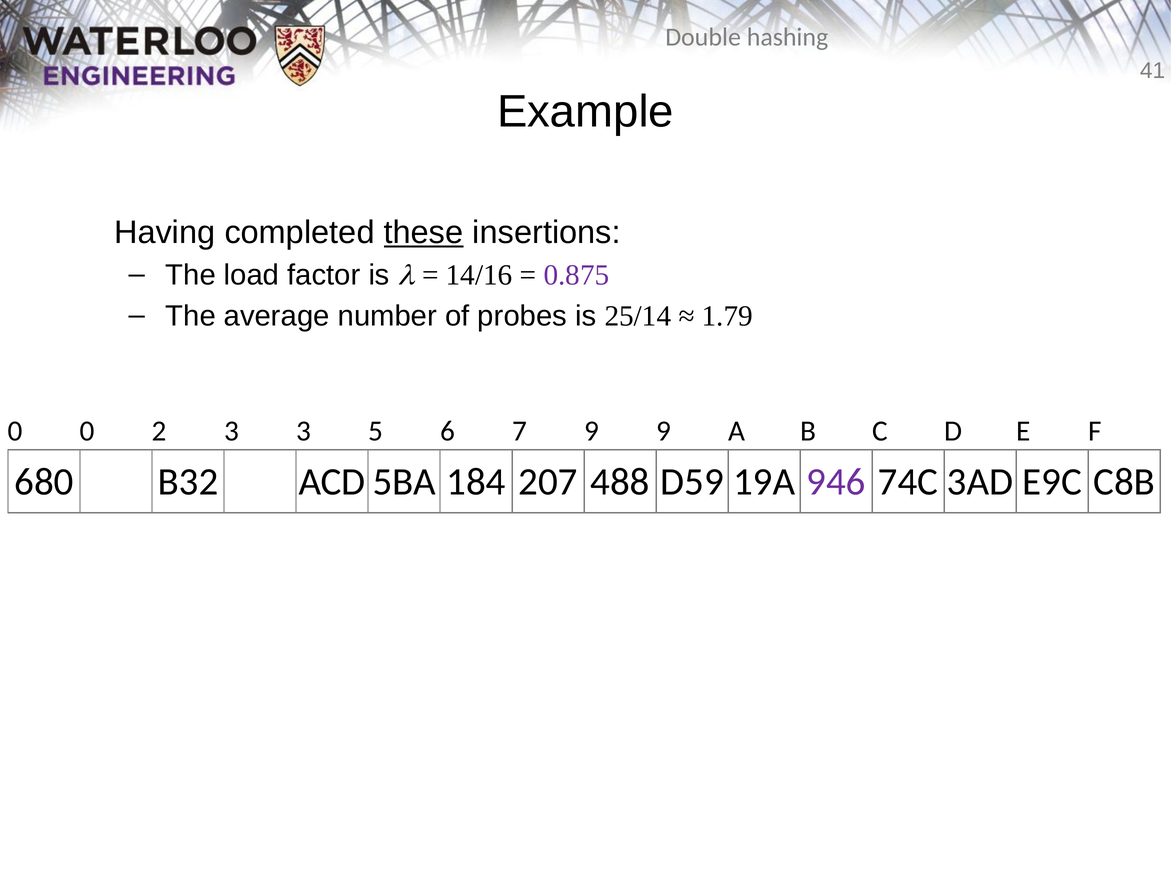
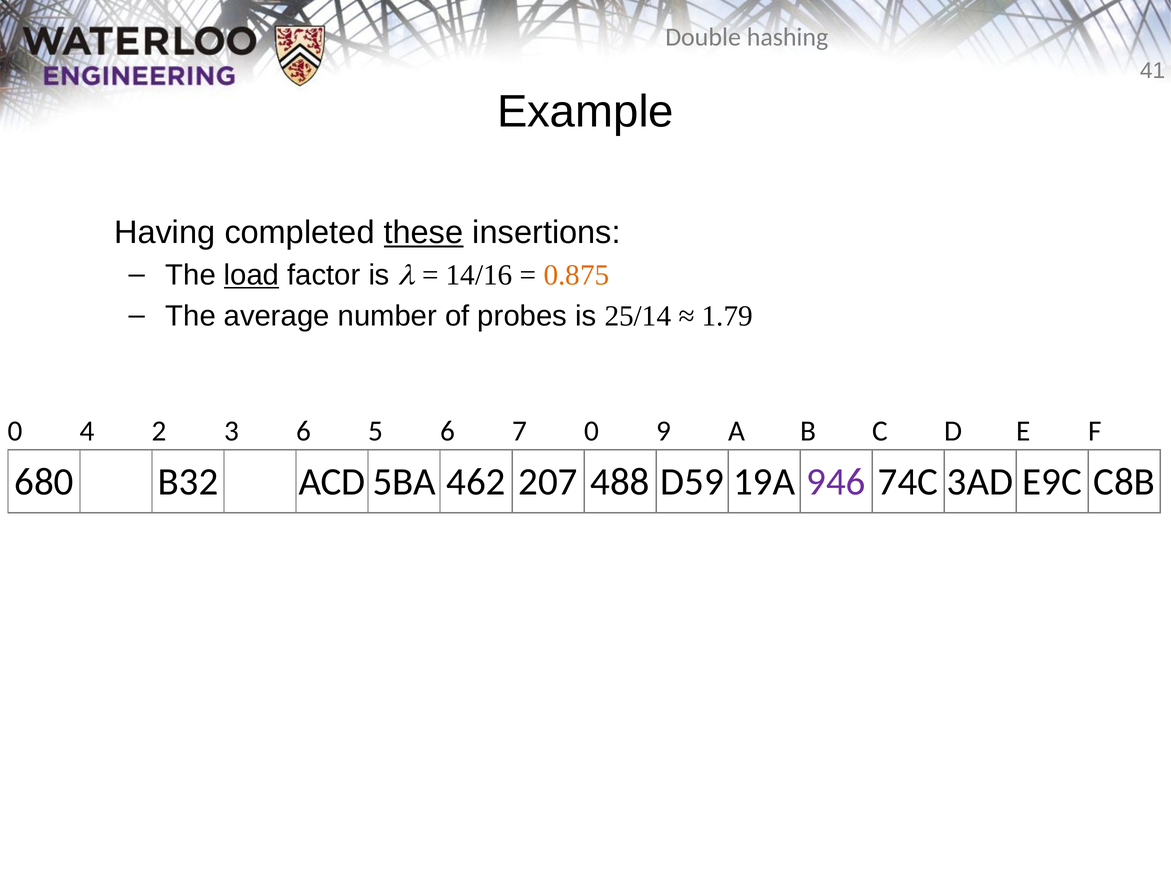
load underline: none -> present
0.875 colour: purple -> orange
0 0: 0 -> 4
3 3: 3 -> 6
7 9: 9 -> 0
184: 184 -> 462
